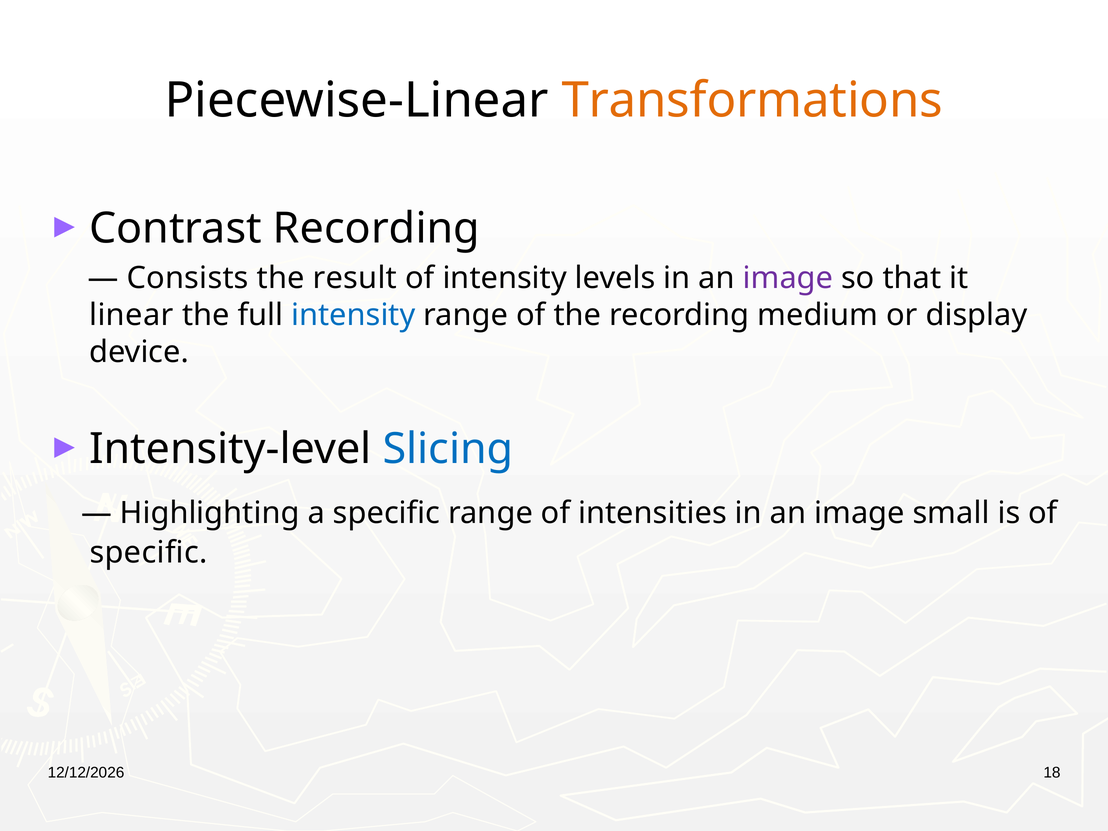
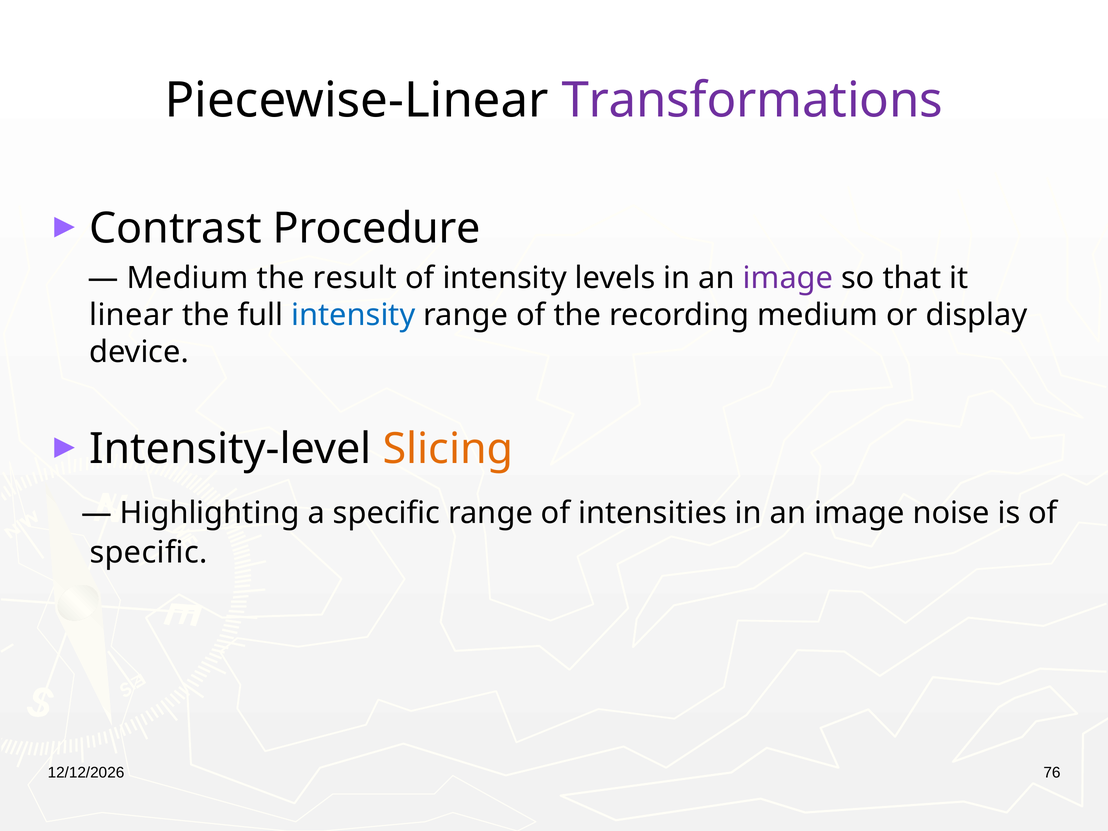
Transformations colour: orange -> purple
Contrast Recording: Recording -> Procedure
Consists at (188, 278): Consists -> Medium
Slicing colour: blue -> orange
small: small -> noise
18: 18 -> 76
